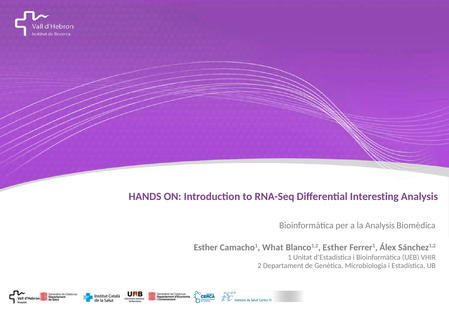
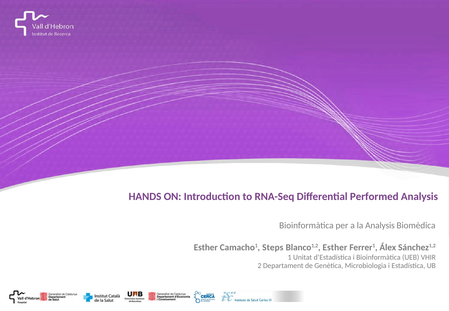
Interesting: Interesting -> Performed
What: What -> Steps
